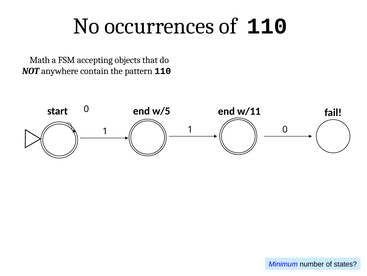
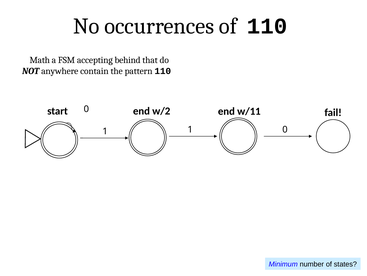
objects: objects -> behind
w/5: w/5 -> w/2
